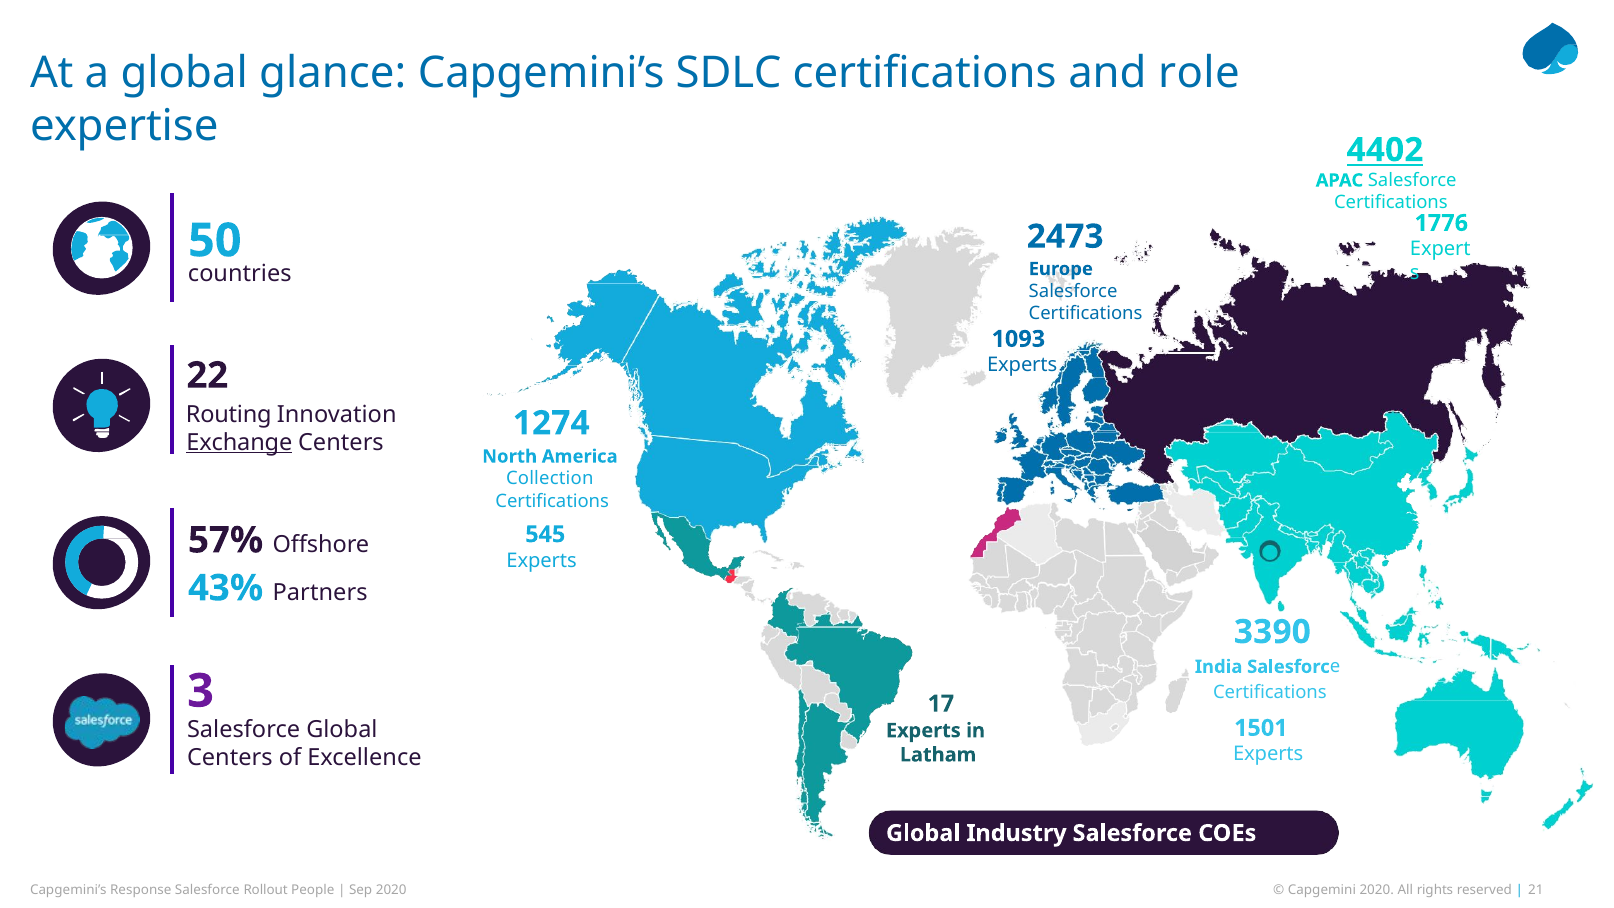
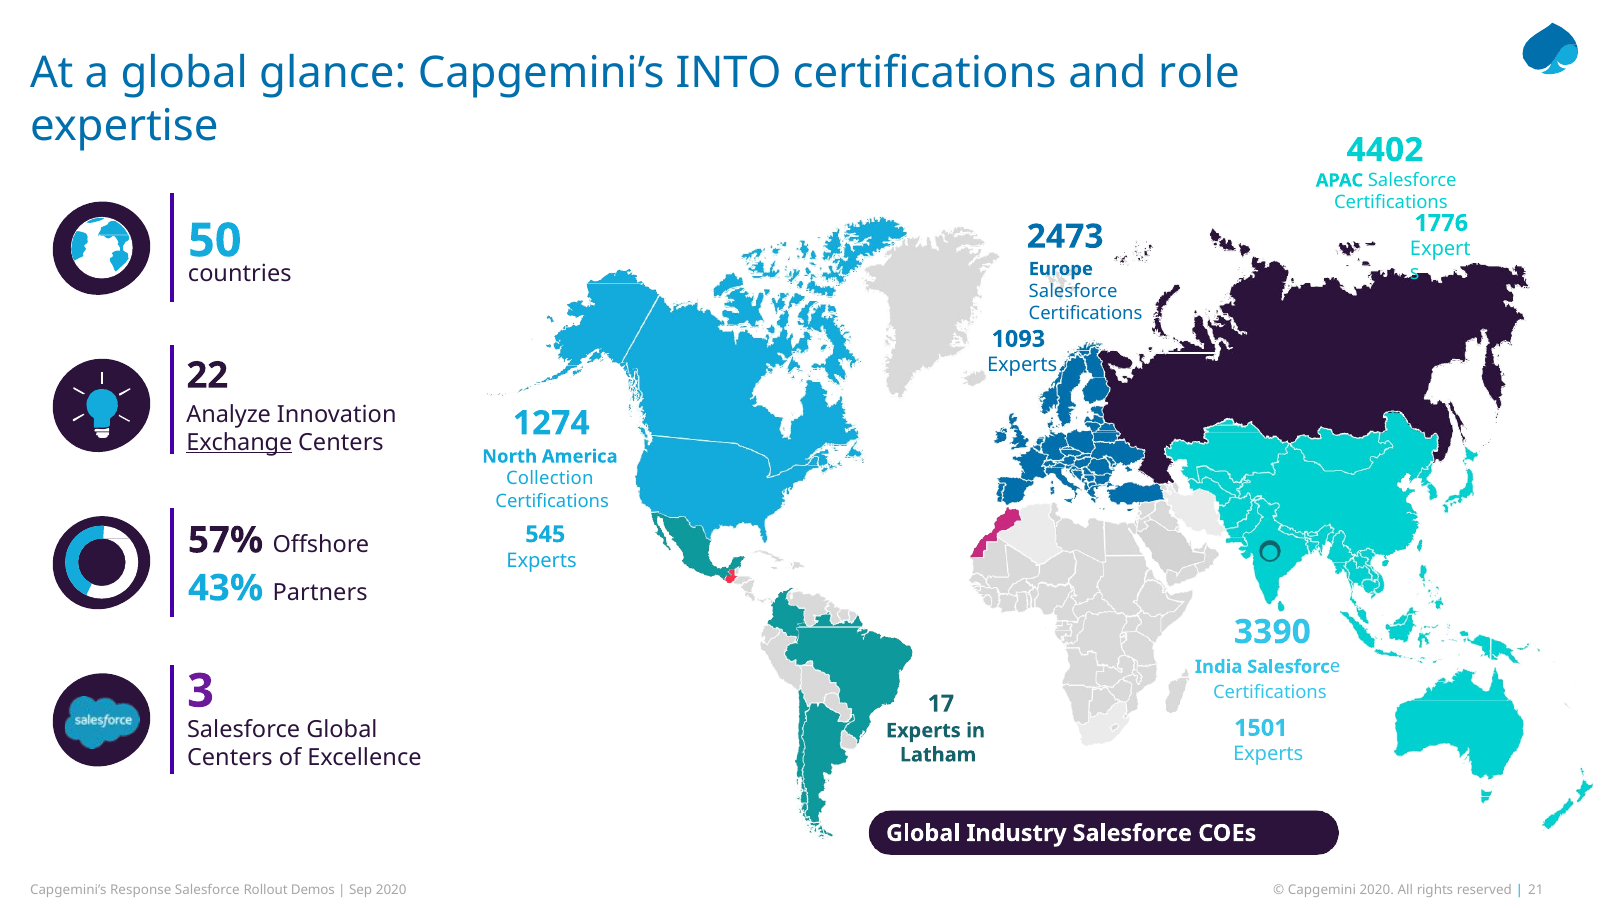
SDLC: SDLC -> INTO
4402 underline: present -> none
Routing: Routing -> Analyze
People: People -> Demos
